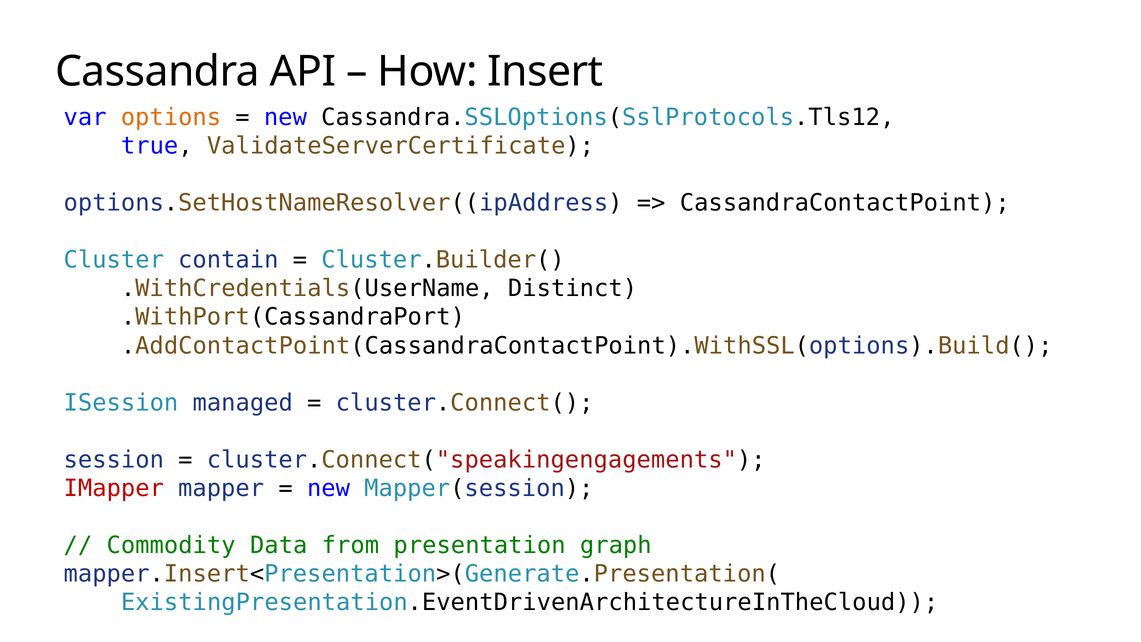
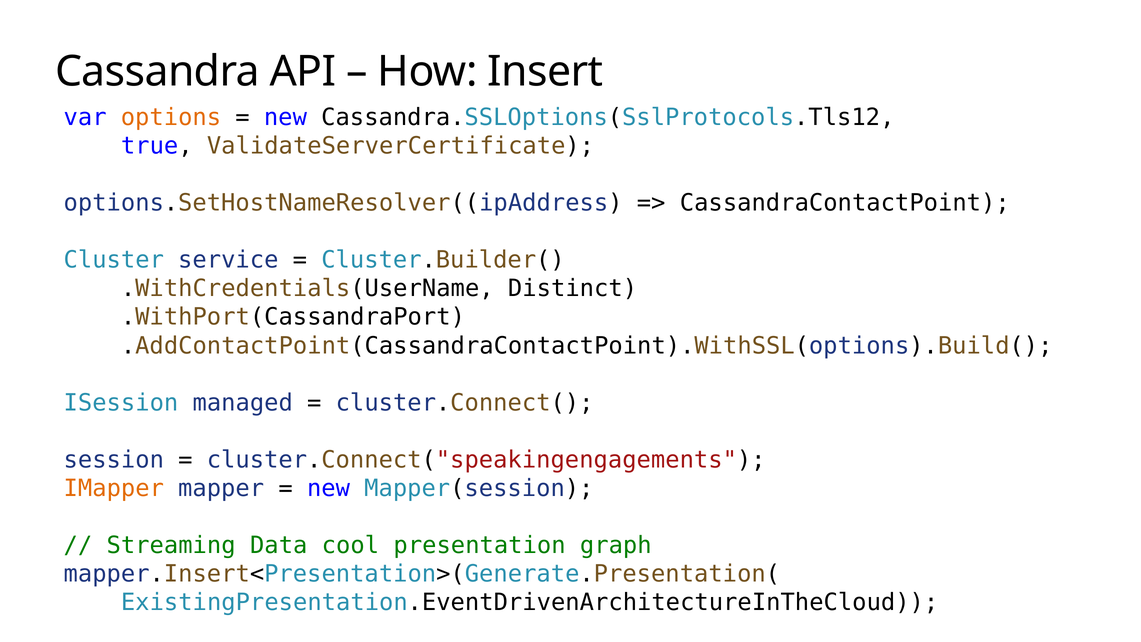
contain: contain -> service
IMapper colour: red -> orange
Commodity: Commodity -> Streaming
from: from -> cool
